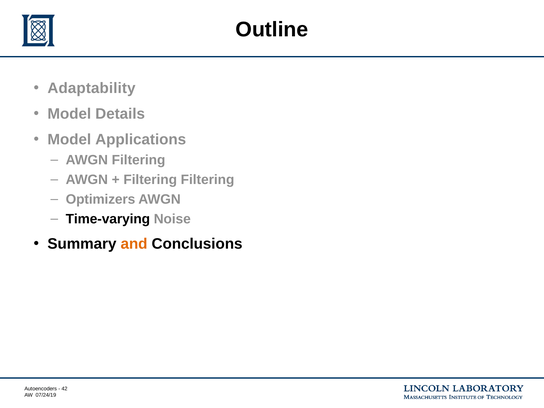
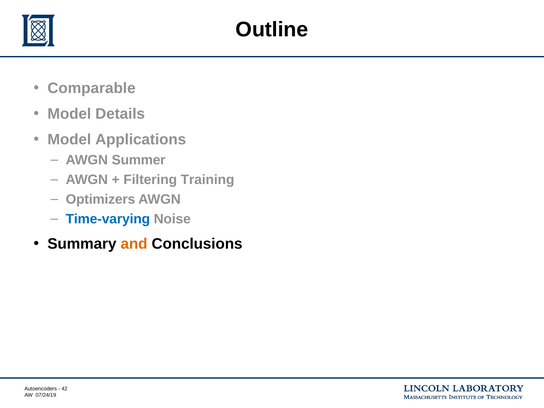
Adaptability: Adaptability -> Comparable
AWGN Filtering: Filtering -> Summer
Filtering Filtering: Filtering -> Training
Time-varying colour: black -> blue
